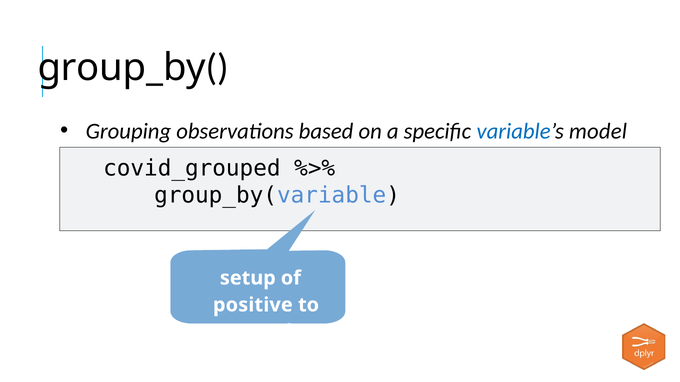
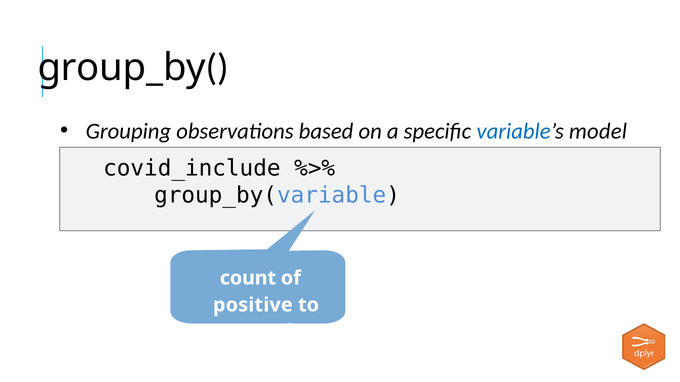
covid_grouped: covid_grouped -> covid_include
setup: setup -> count
